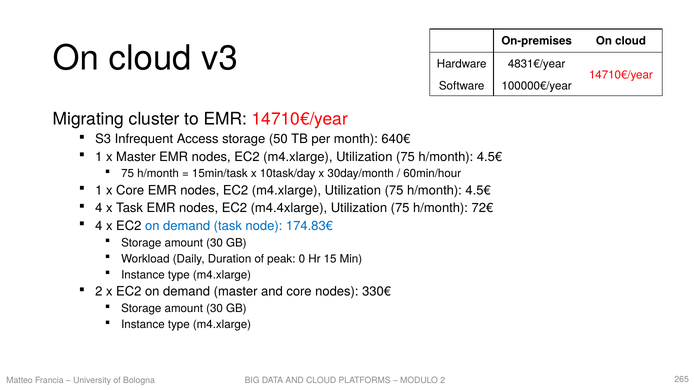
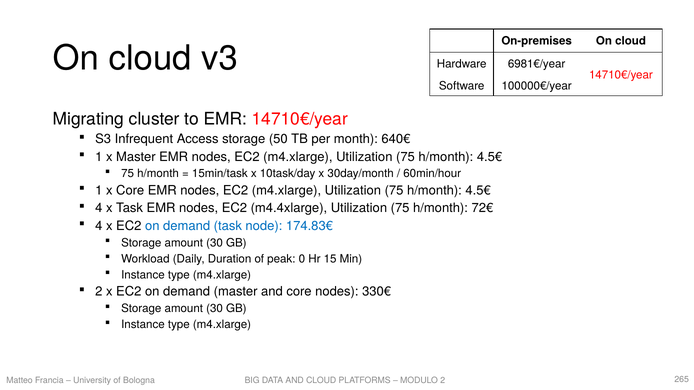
4831€/year: 4831€/year -> 6981€/year
